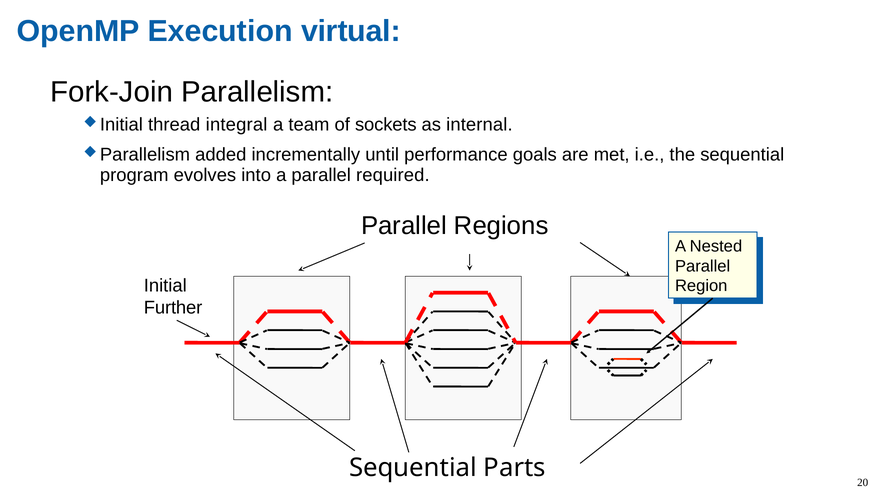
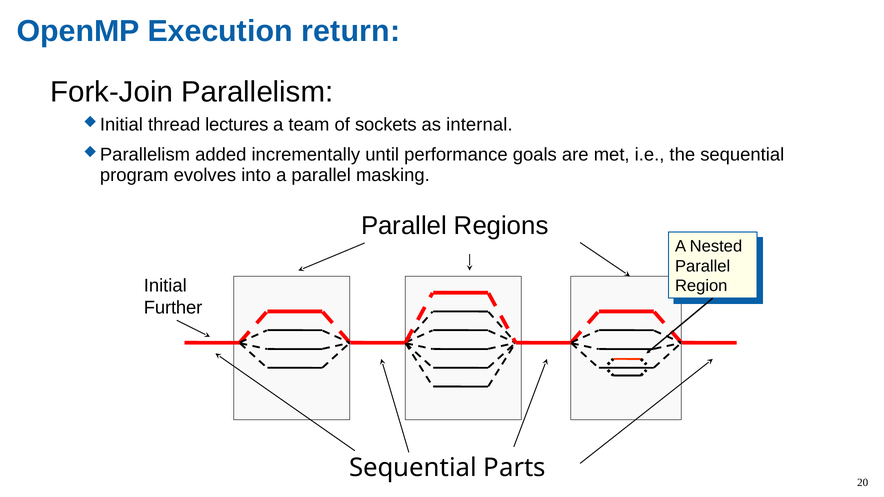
virtual: virtual -> return
integral: integral -> lectures
required: required -> masking
